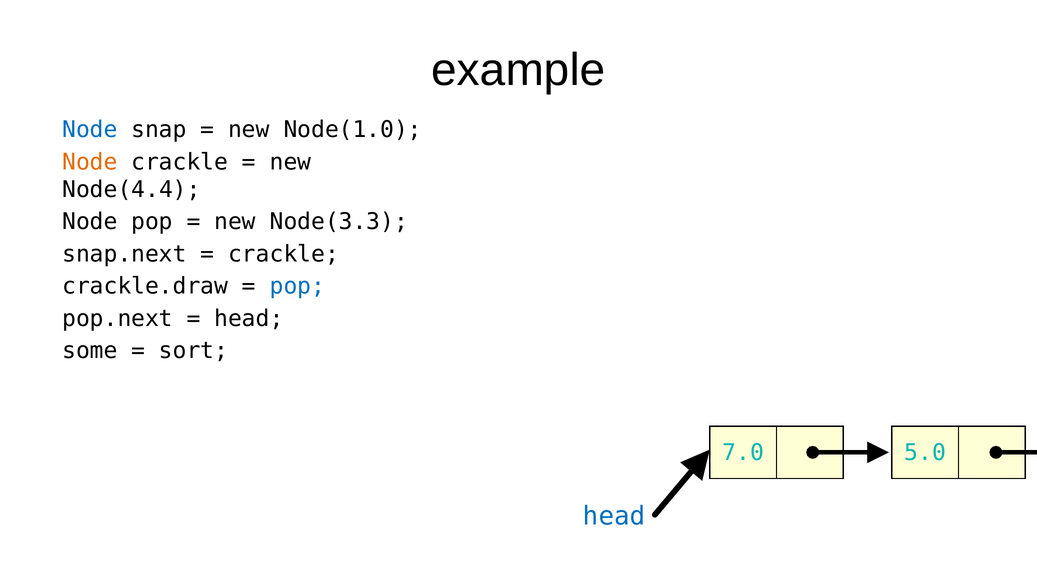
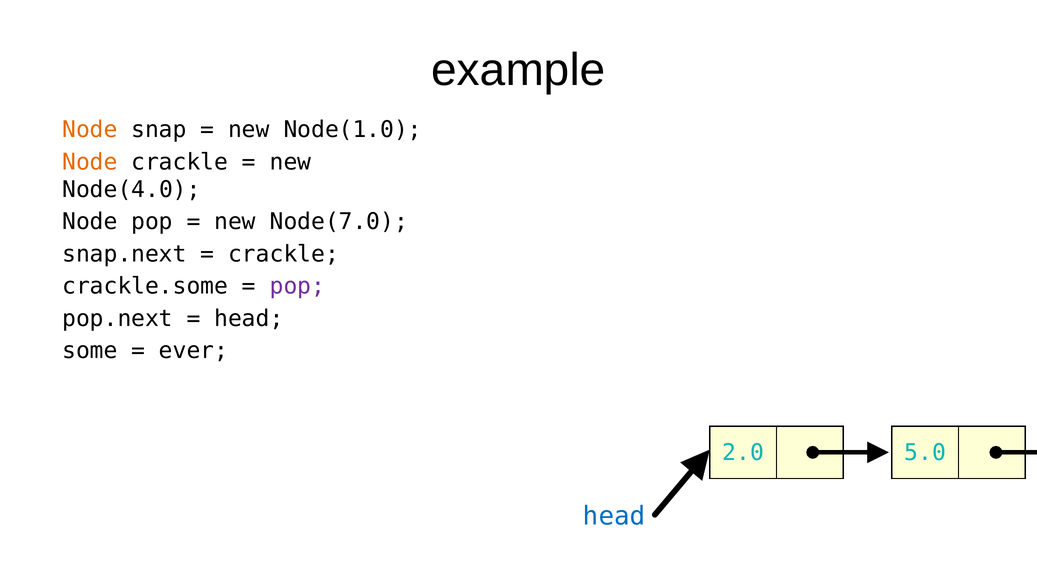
Node at (90, 130) colour: blue -> orange
Node(4.4: Node(4.4 -> Node(4.0
Node(3.3: Node(3.3 -> Node(7.0
crackle.draw: crackle.draw -> crackle.some
pop at (297, 287) colour: blue -> purple
sort: sort -> ever
7.0: 7.0 -> 2.0
